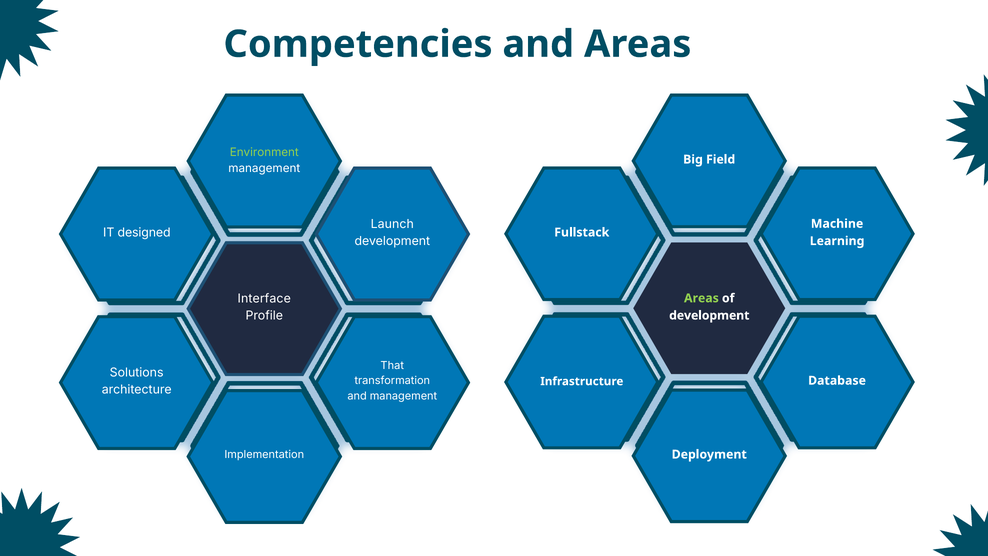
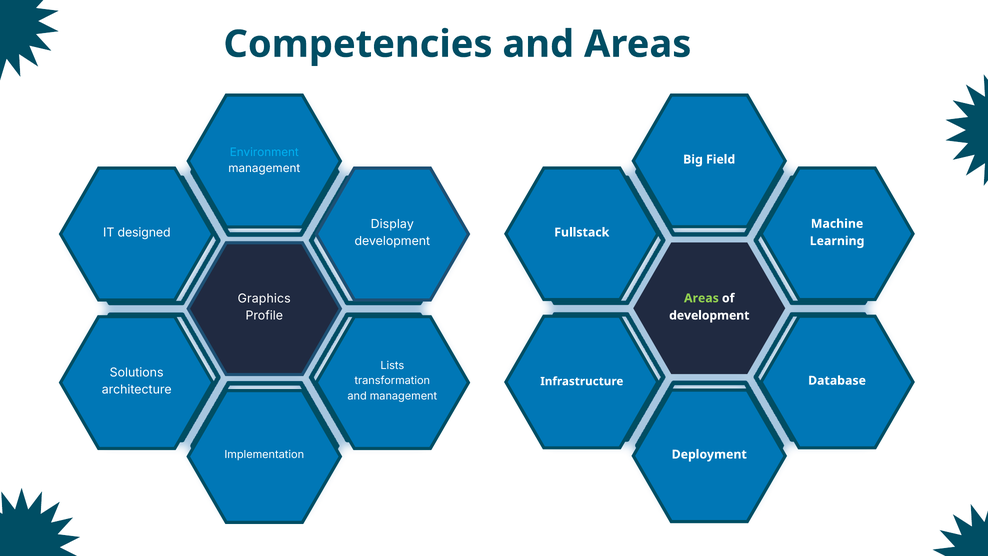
Environment colour: light green -> light blue
Launch: Launch -> Display
Interface: Interface -> Graphics
That: That -> Lists
